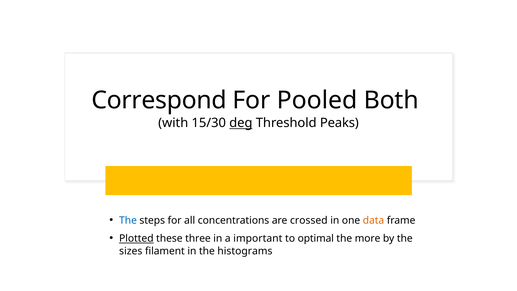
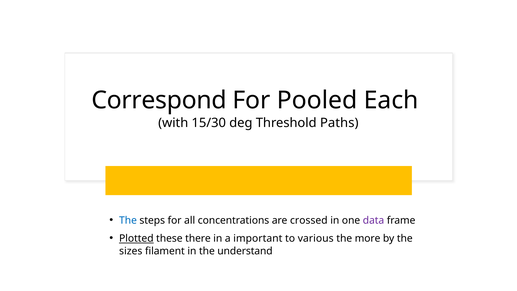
Both: Both -> Each
deg underline: present -> none
Peaks: Peaks -> Paths
data colour: orange -> purple
three: three -> there
optimal: optimal -> various
histograms: histograms -> understand
